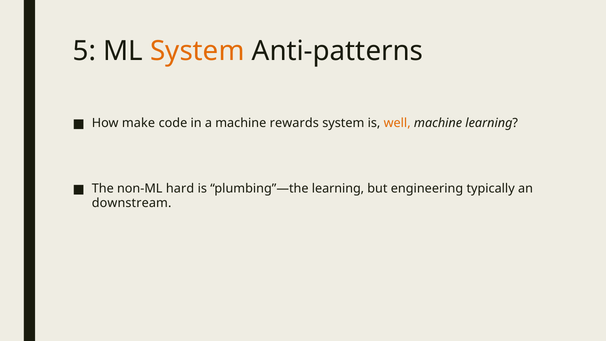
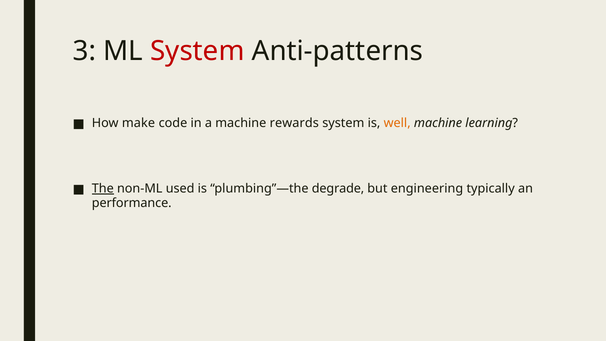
5: 5 -> 3
System at (197, 51) colour: orange -> red
The underline: none -> present
hard: hard -> used
plumbing”—the learning: learning -> degrade
downstream: downstream -> performance
